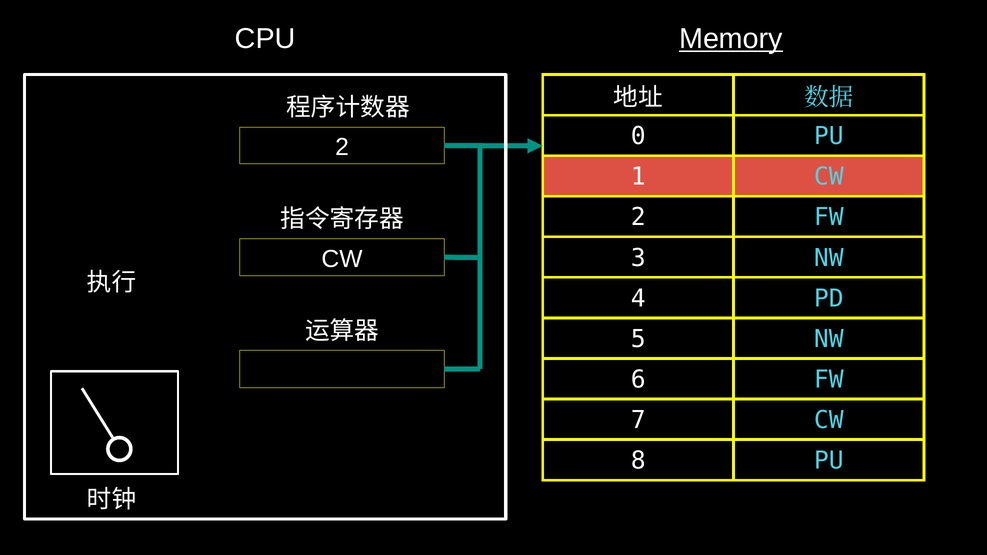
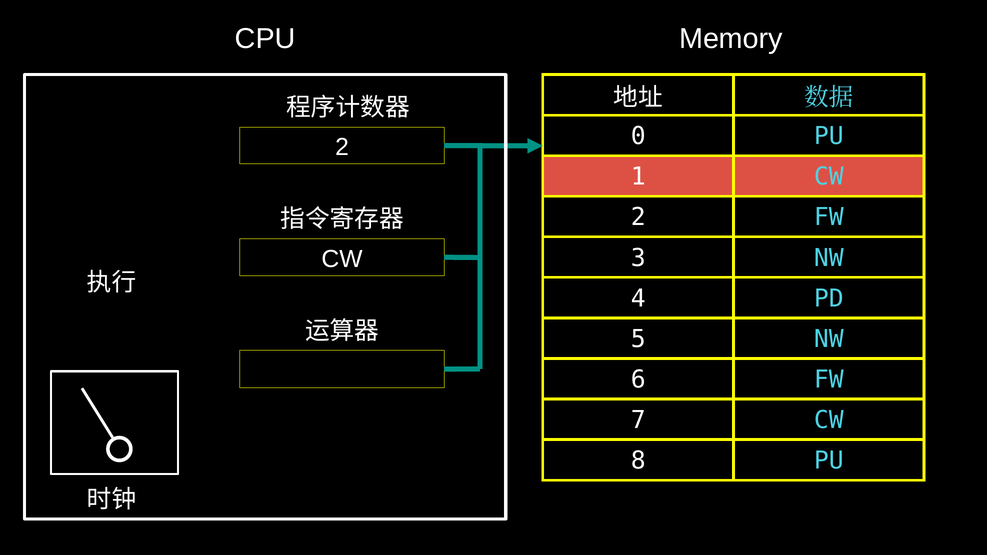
Memory underline: present -> none
